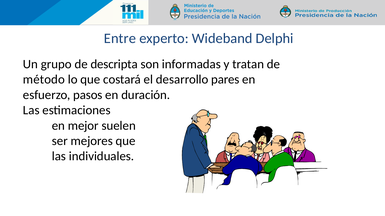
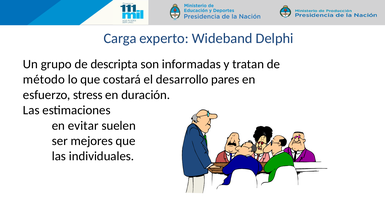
Entre: Entre -> Carga
pasos: pasos -> stress
mejor: mejor -> evitar
